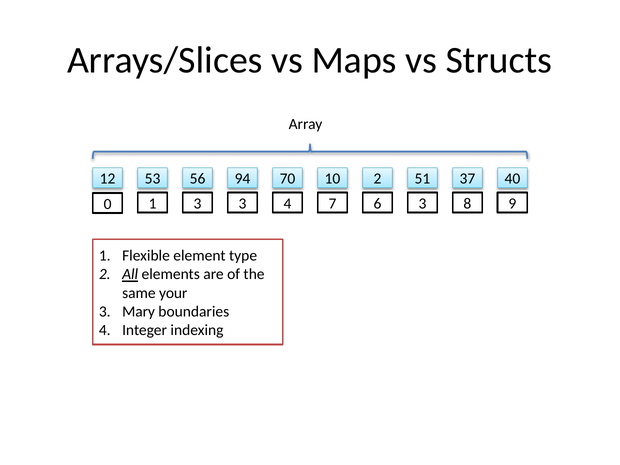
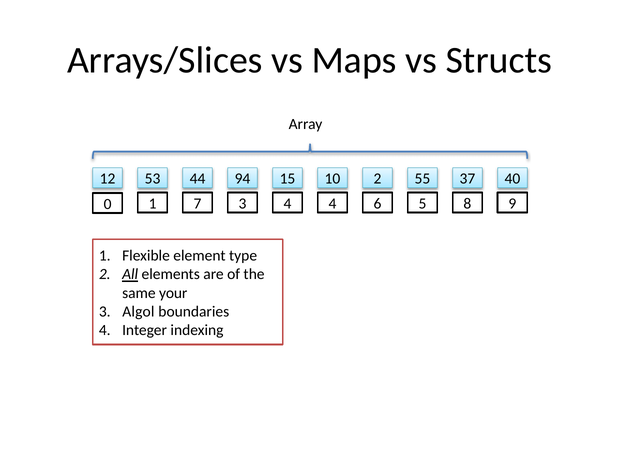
56: 56 -> 44
70: 70 -> 15
51: 51 -> 55
1 3: 3 -> 7
4 7: 7 -> 4
6 3: 3 -> 5
Mary: Mary -> Algol
